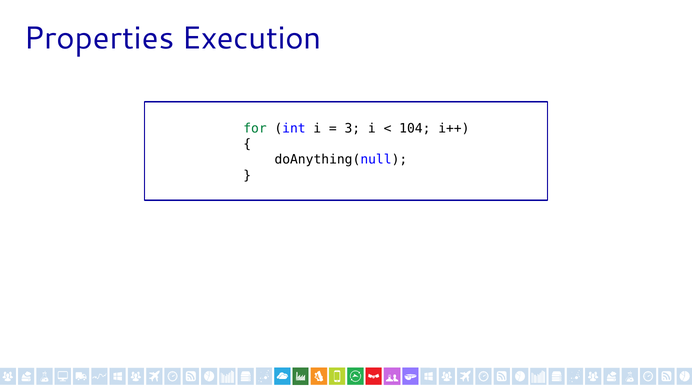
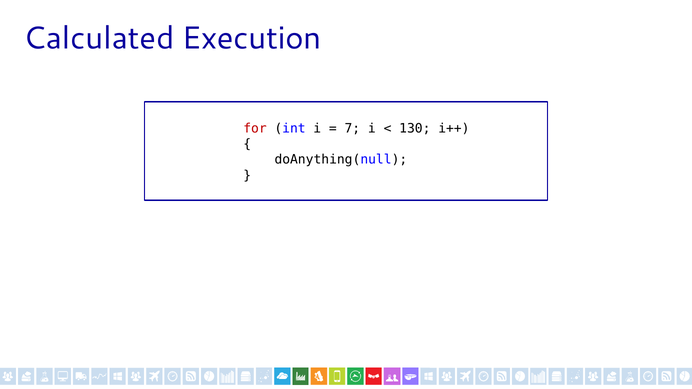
Properties: Properties -> Calculated
for colour: green -> red
3: 3 -> 7
104: 104 -> 130
